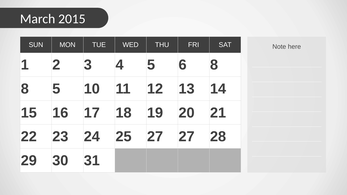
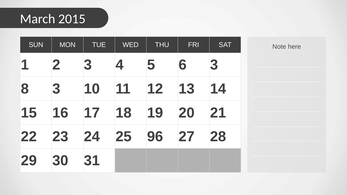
6 8: 8 -> 3
8 5: 5 -> 3
25 27: 27 -> 96
